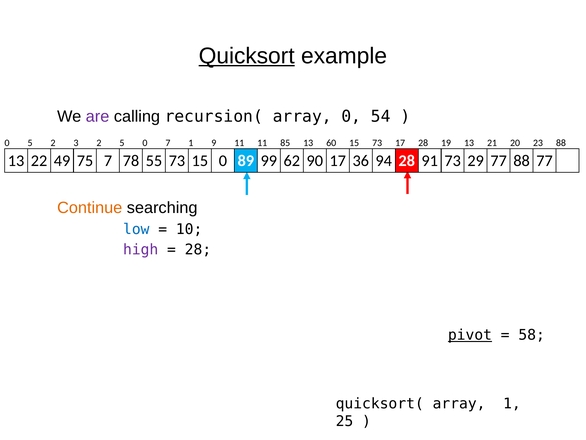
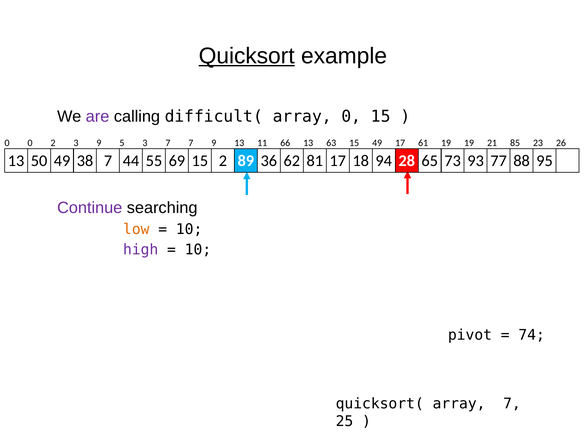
recursion(: recursion( -> difficult(
0 54: 54 -> 15
0 5: 5 -> 0
3 2: 2 -> 9
5 0: 0 -> 3
7 1: 1 -> 7
9 11: 11 -> 13
85: 85 -> 66
60: 60 -> 63
15 73: 73 -> 49
17 28: 28 -> 61
19 13: 13 -> 19
20: 20 -> 85
23 88: 88 -> 26
22: 22 -> 50
75: 75 -> 38
78: 78 -> 44
55 73: 73 -> 69
15 0: 0 -> 2
99: 99 -> 36
90: 90 -> 81
36: 36 -> 18
91: 91 -> 65
29: 29 -> 93
88 77: 77 -> 95
Continue colour: orange -> purple
low colour: blue -> orange
28 at (198, 249): 28 -> 10
pivot underline: present -> none
58: 58 -> 74
array 1: 1 -> 7
